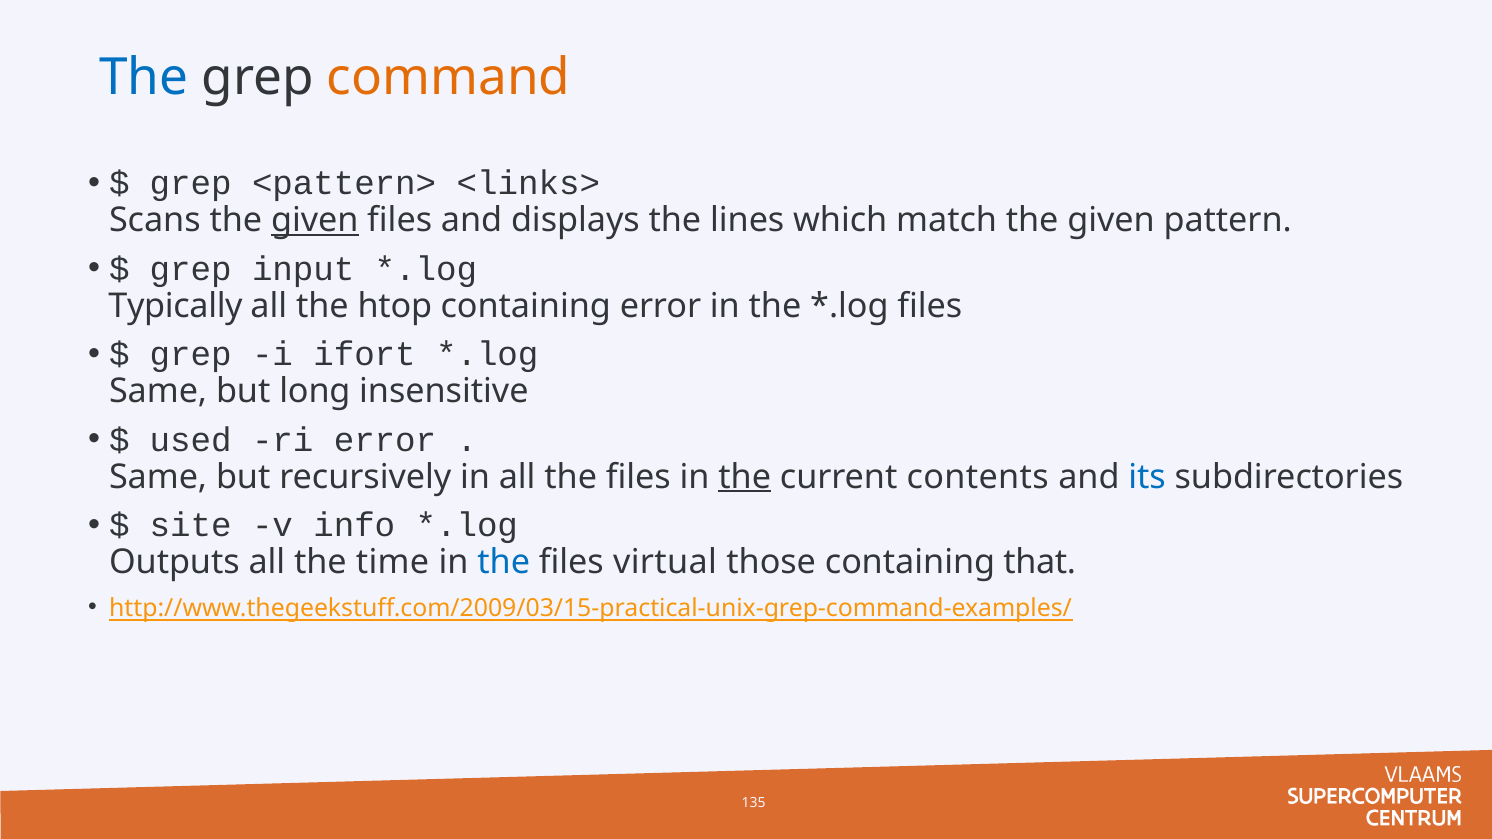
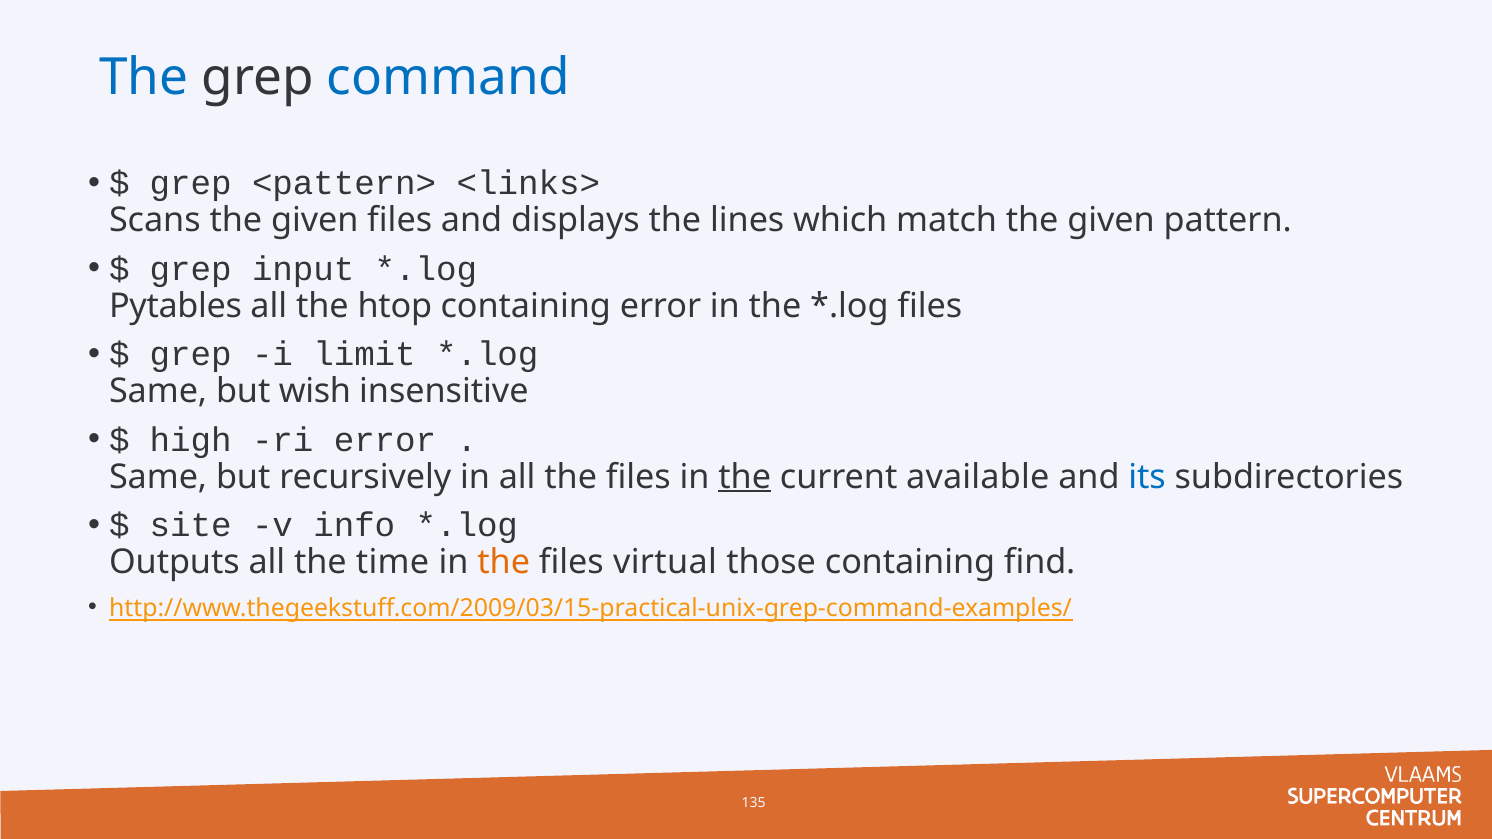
command colour: orange -> blue
given at (315, 220) underline: present -> none
Typically: Typically -> Pytables
ifort: ifort -> limit
long: long -> wish
used: used -> high
contents: contents -> available
the at (504, 562) colour: blue -> orange
that: that -> find
